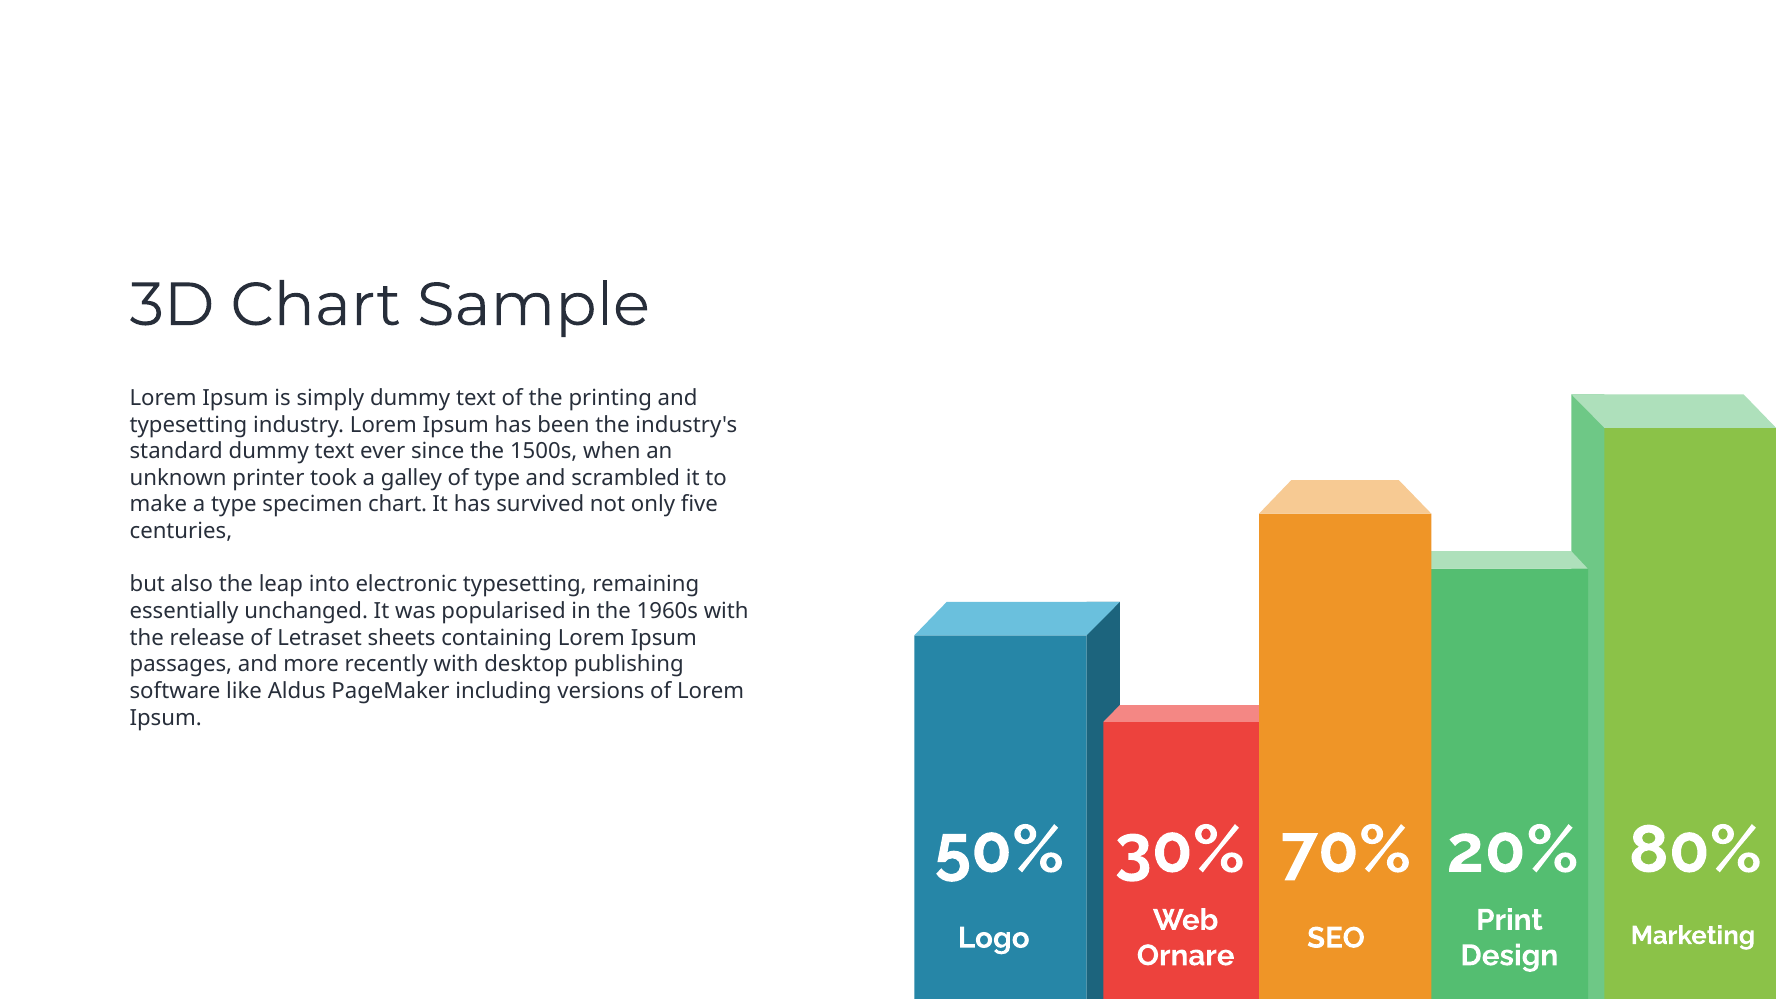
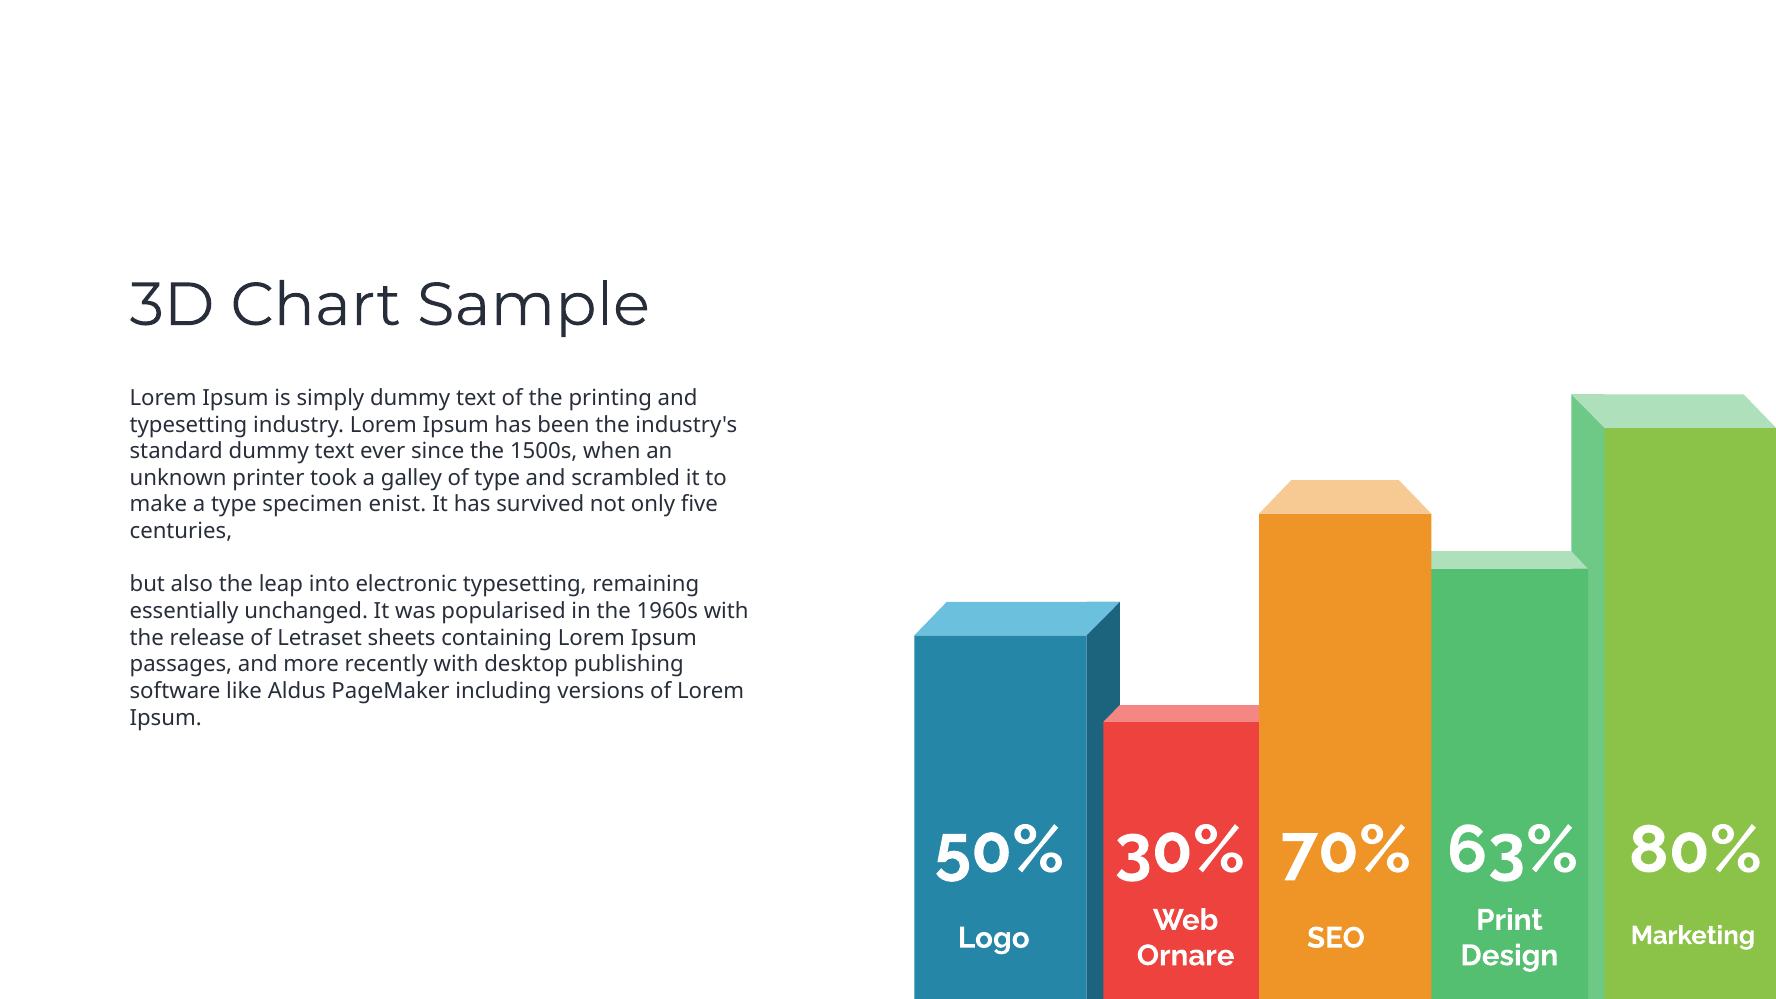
specimen chart: chart -> enist
20%: 20% -> 63%
